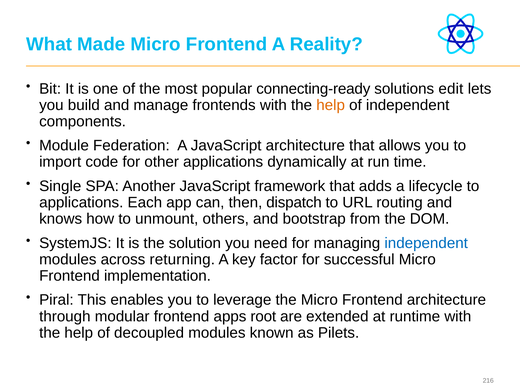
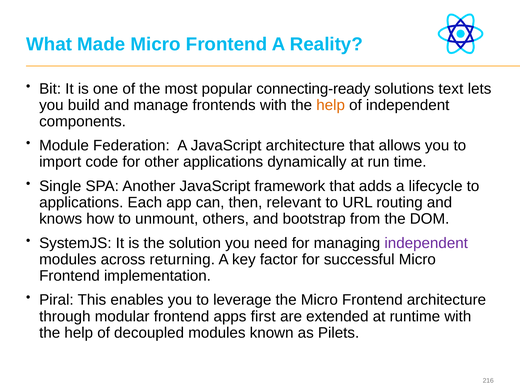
edit: edit -> text
dispatch: dispatch -> relevant
independent at (426, 243) colour: blue -> purple
root: root -> first
